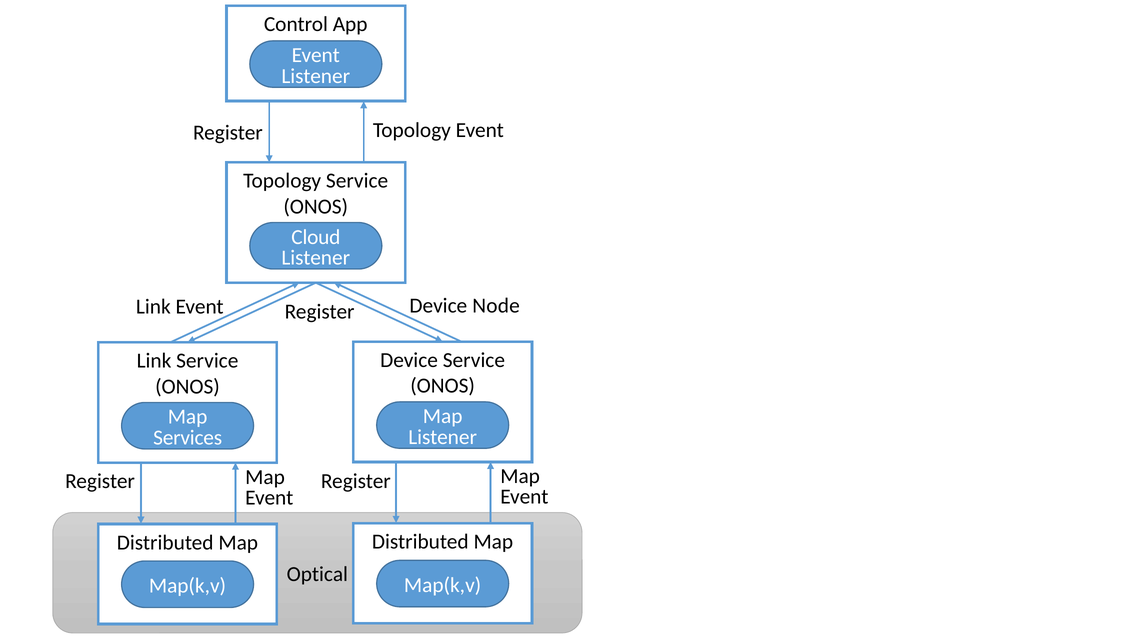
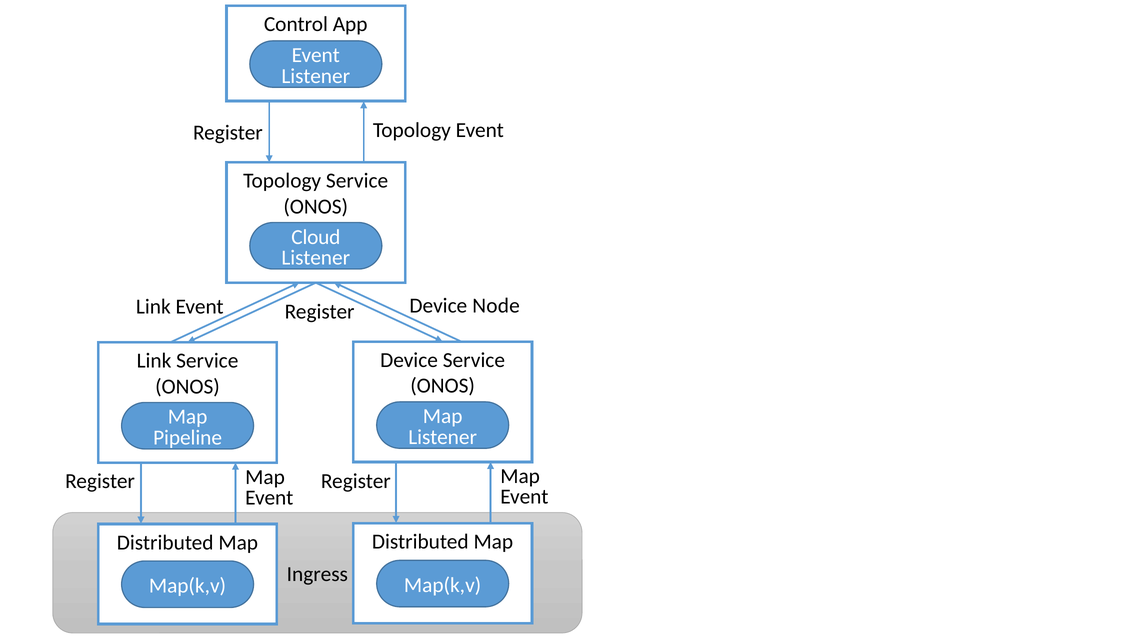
Services: Services -> Pipeline
Optical: Optical -> Ingress
